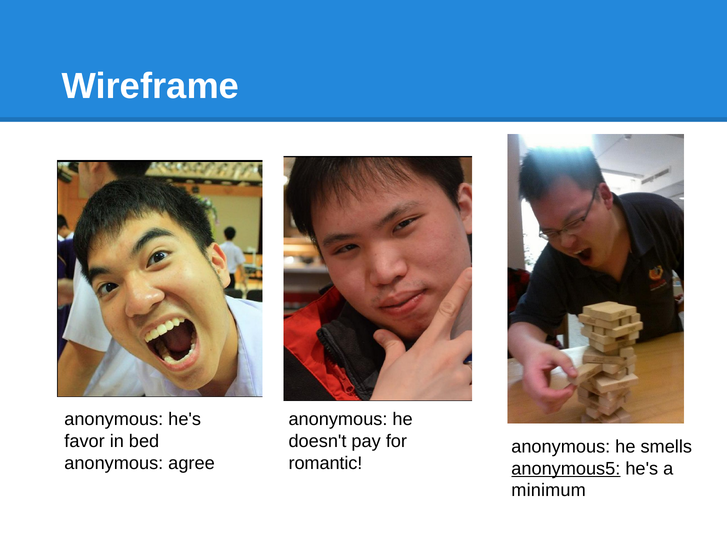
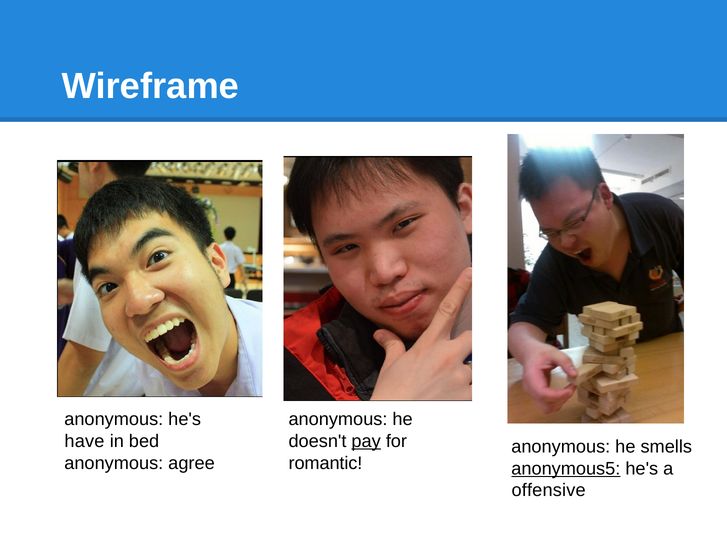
favor: favor -> have
pay underline: none -> present
minimum: minimum -> offensive
